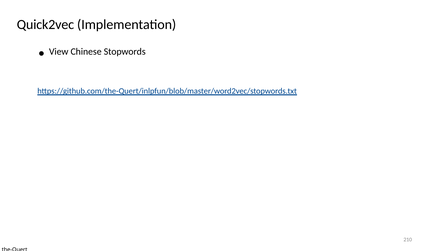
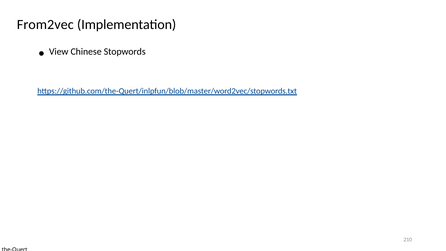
Quick2vec: Quick2vec -> From2vec
